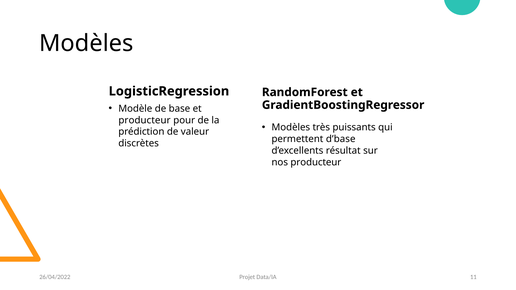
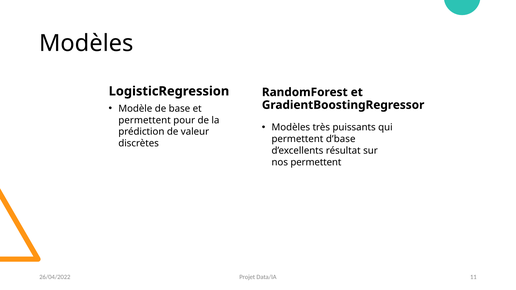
producteur at (145, 120): producteur -> permettent
nos producteur: producteur -> permettent
